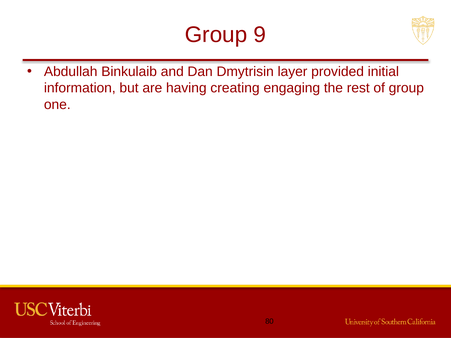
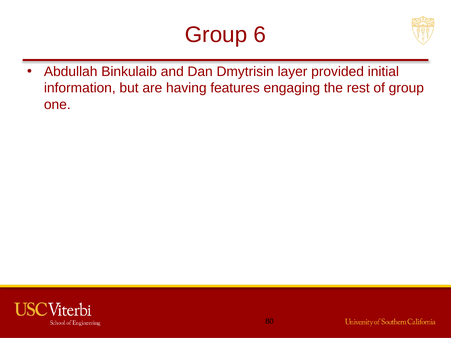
9: 9 -> 6
creating: creating -> features
